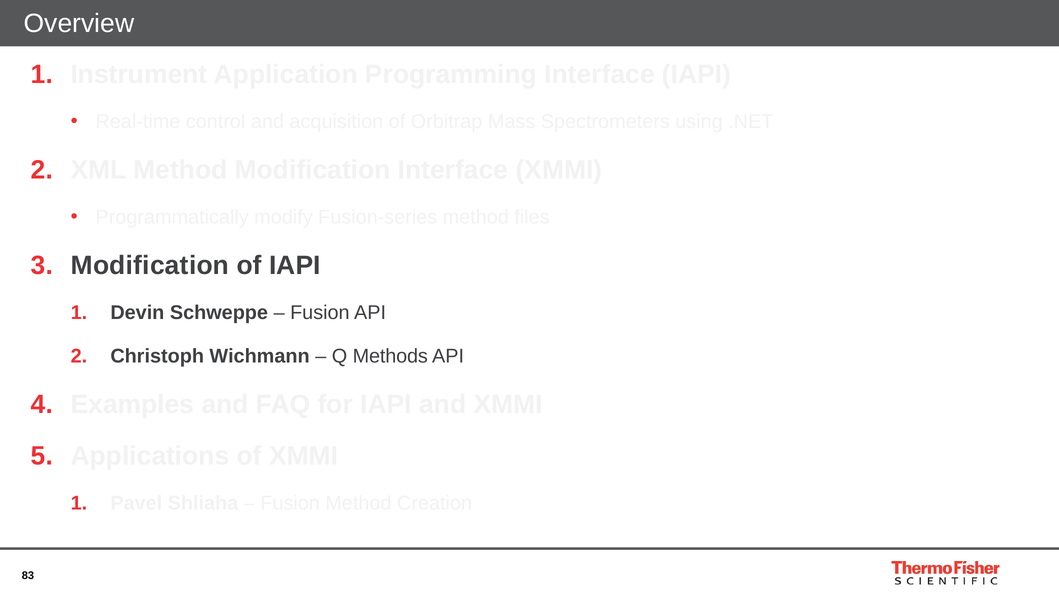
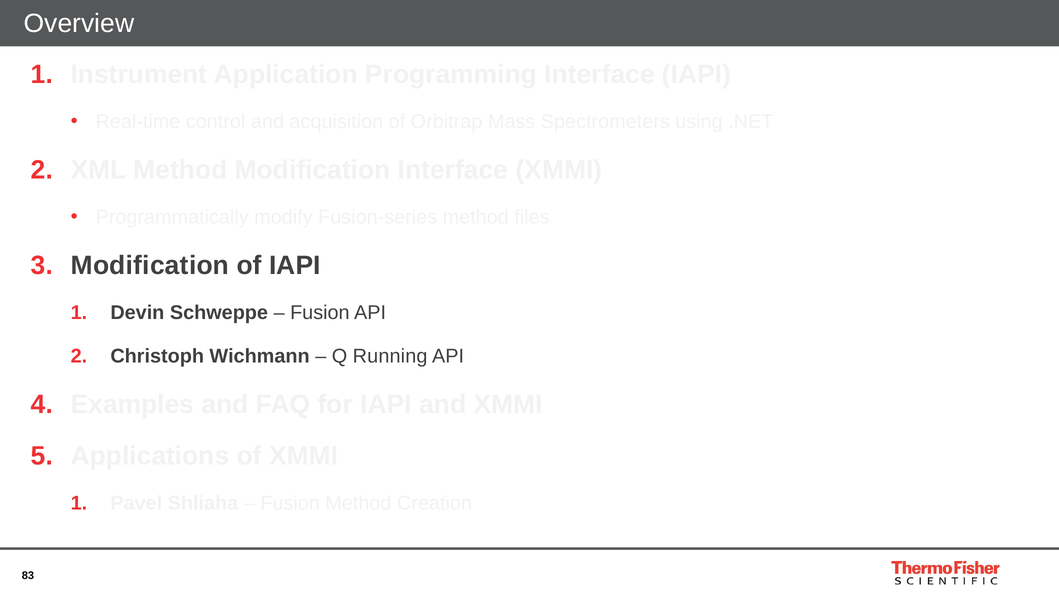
Methods: Methods -> Running
